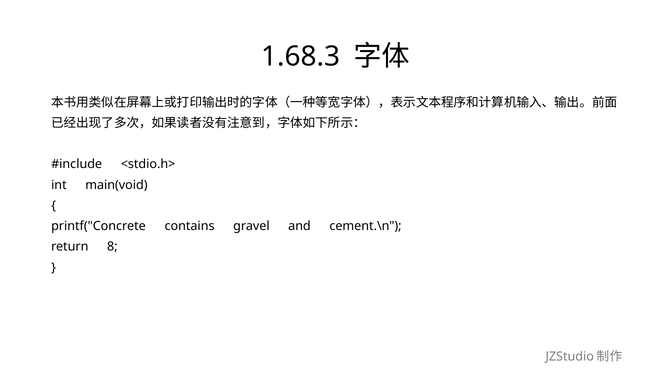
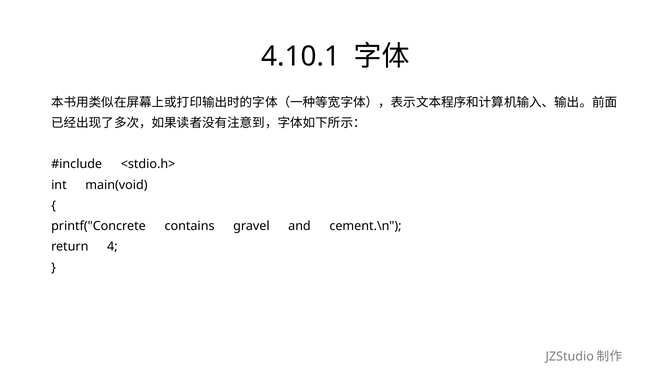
1.68.3: 1.68.3 -> 4.10.1
8: 8 -> 4
